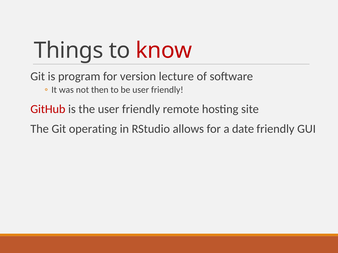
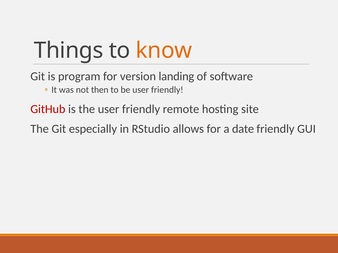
know colour: red -> orange
lecture: lecture -> landing
operating: operating -> especially
